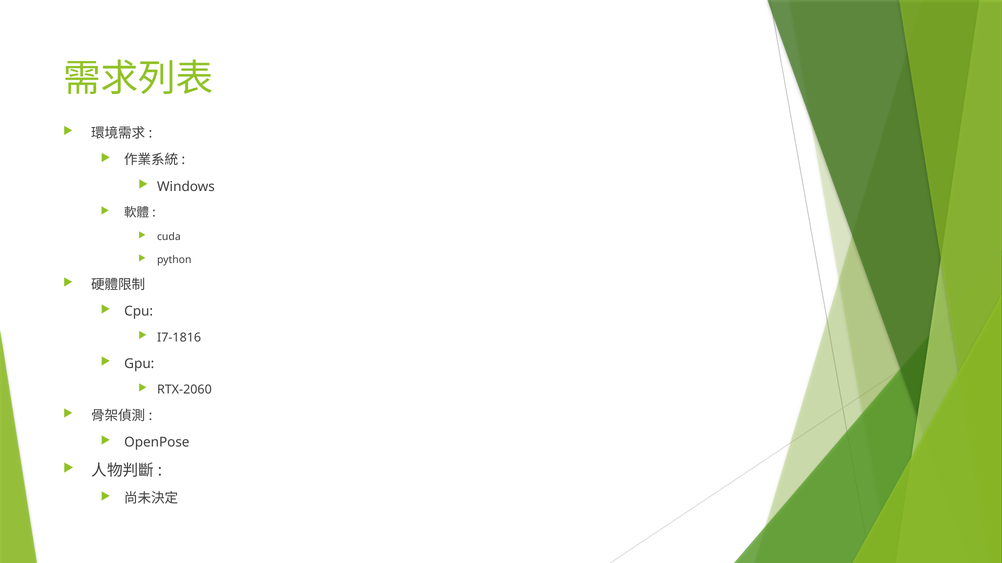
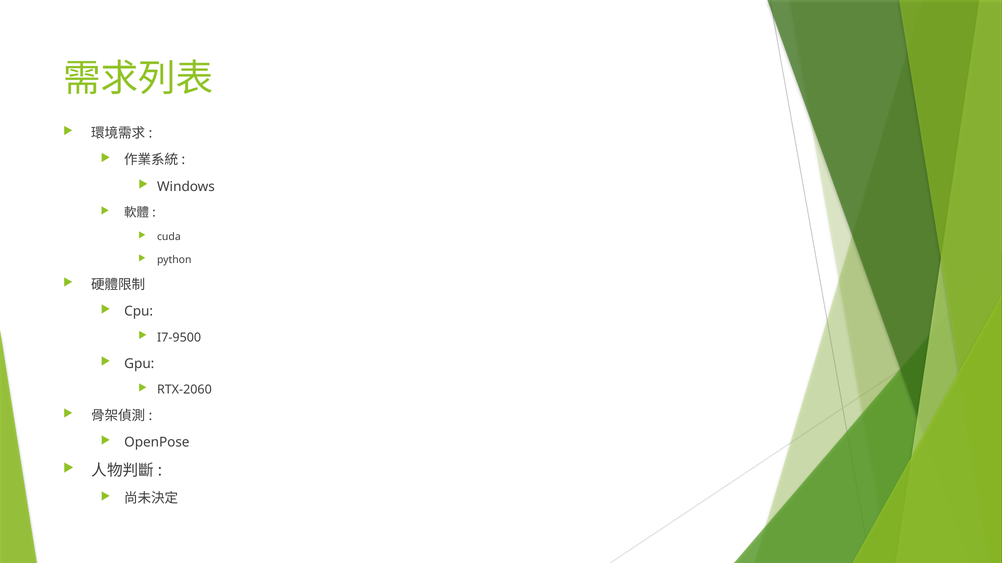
I7-1816: I7-1816 -> I7-9500
